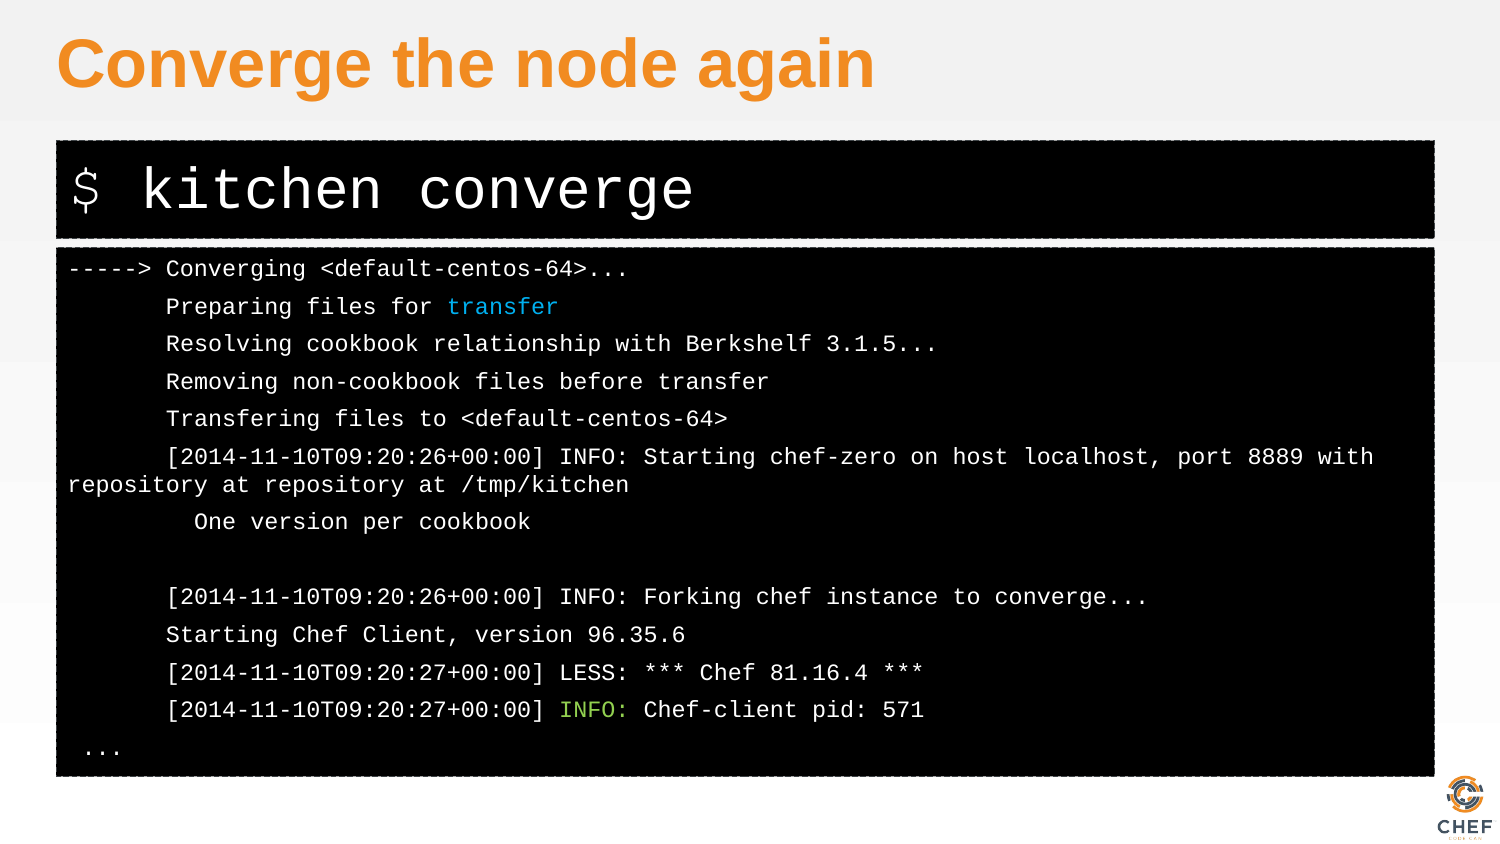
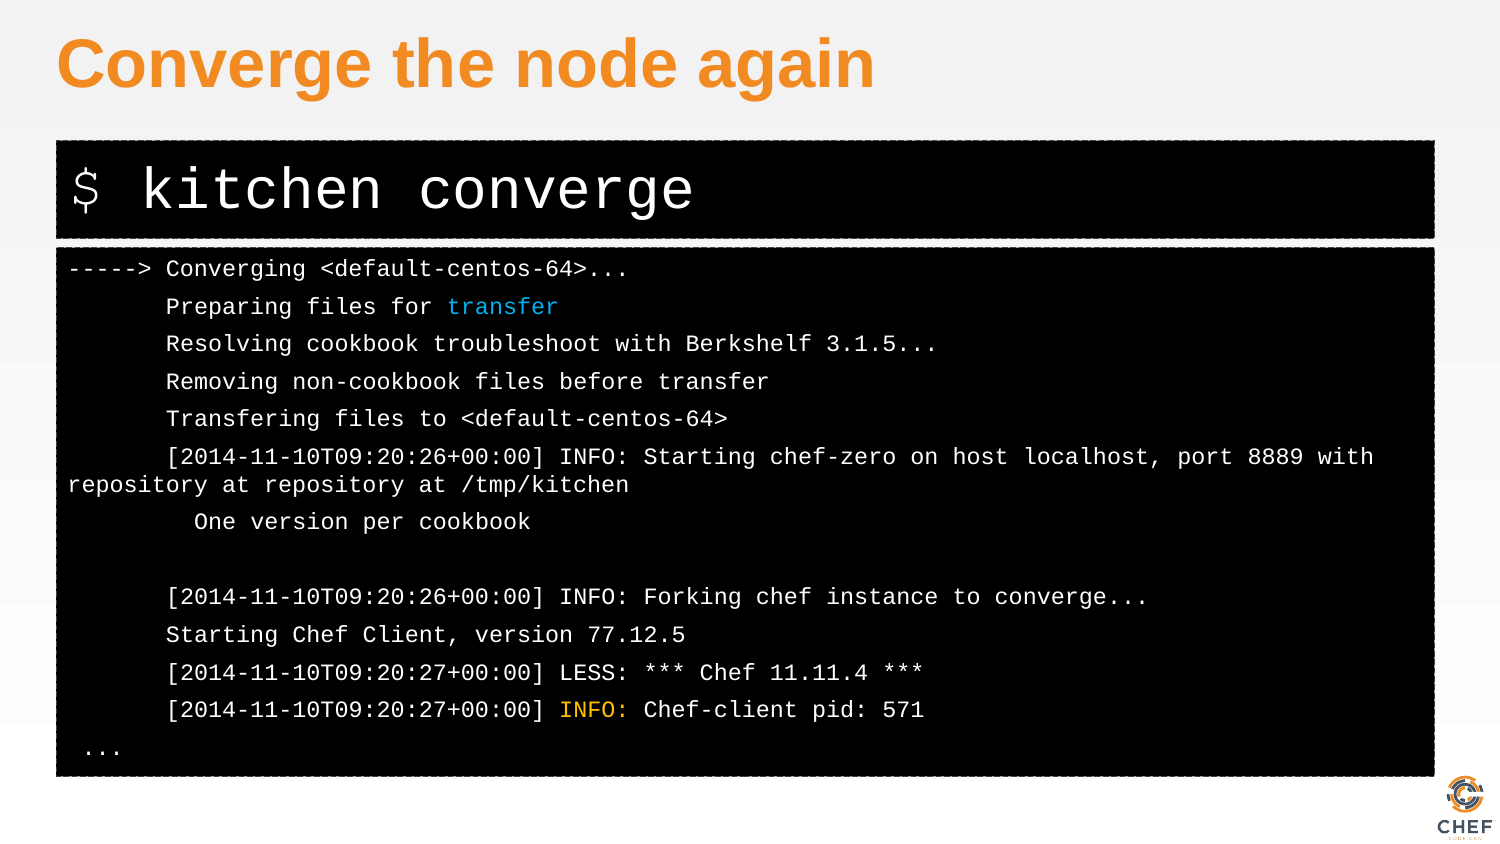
relationship: relationship -> troubleshoot
96.35.6: 96.35.6 -> 77.12.5
81.16.4: 81.16.4 -> 11.11.4
INFO at (594, 710) colour: light green -> yellow
